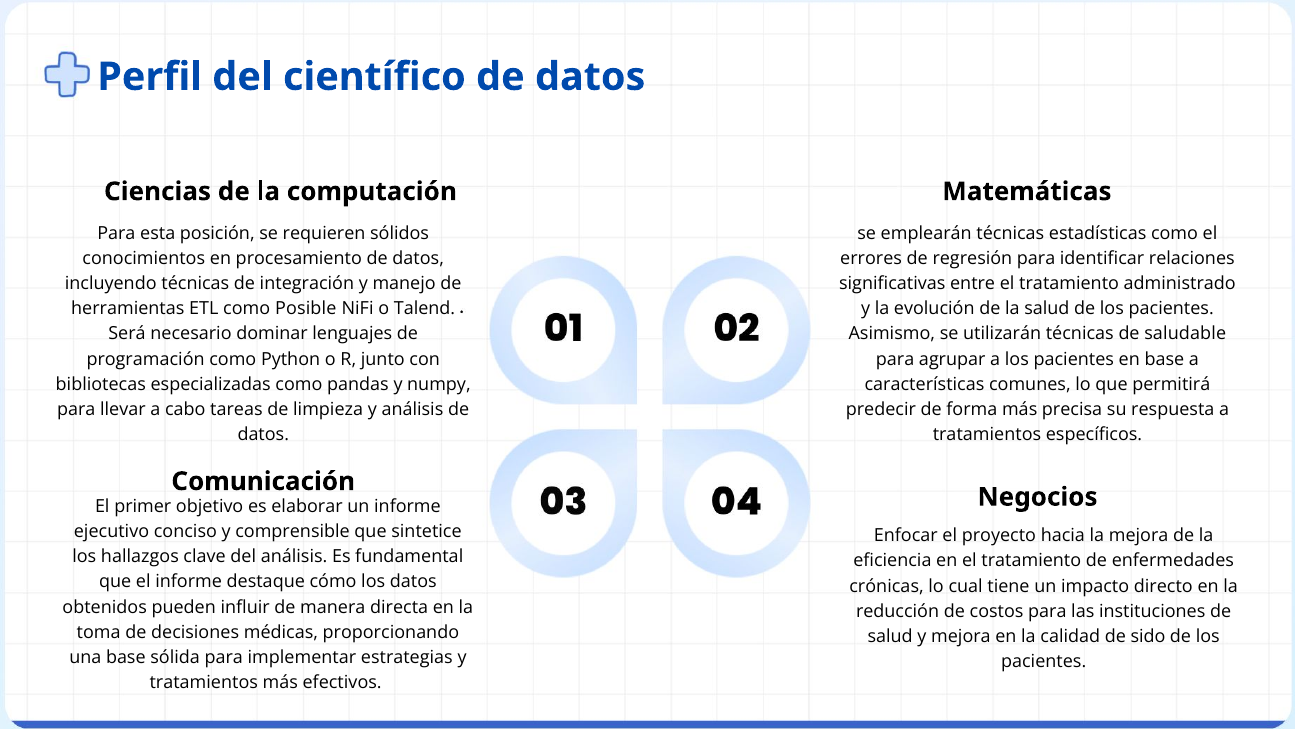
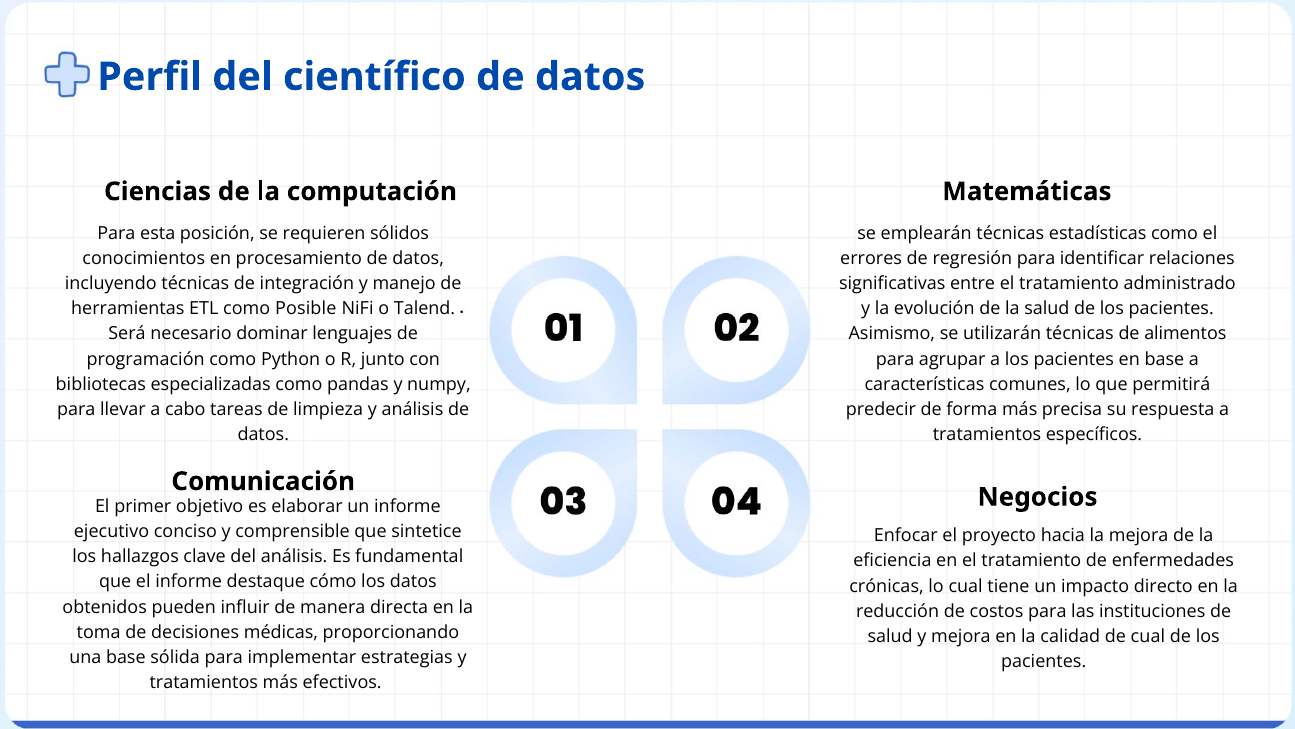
saludable: saludable -> alimentos
de sido: sido -> cual
